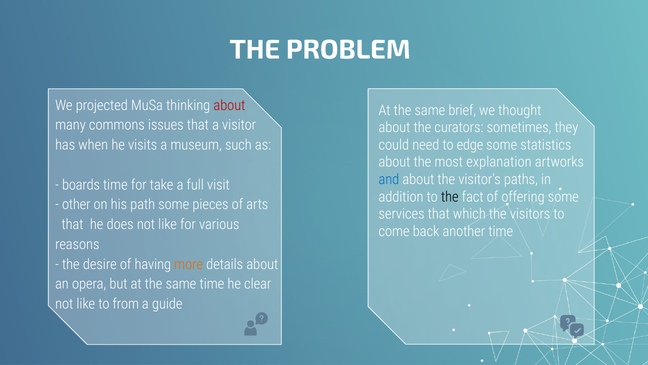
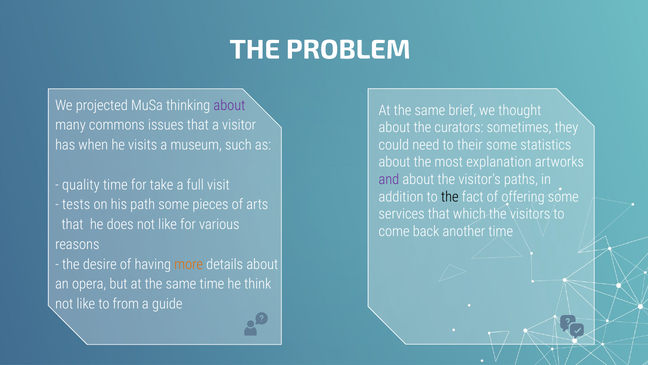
about at (229, 105) colour: red -> purple
edge: edge -> their
and colour: blue -> purple
boards: boards -> quality
other: other -> tests
clear: clear -> think
